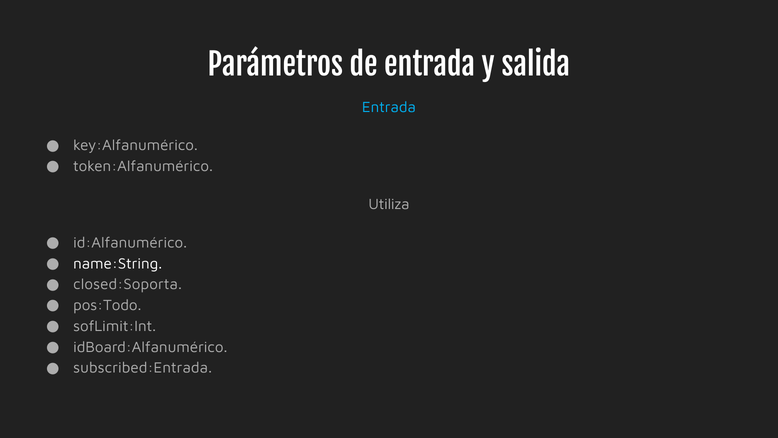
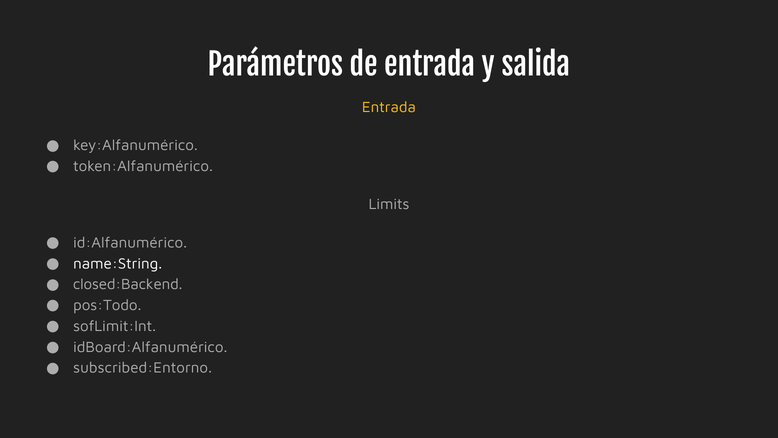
Entrada at (389, 107) colour: light blue -> yellow
Utiliza: Utiliza -> Limits
closed:Soporta: closed:Soporta -> closed:Backend
subscribed:Entrada: subscribed:Entrada -> subscribed:Entorno
